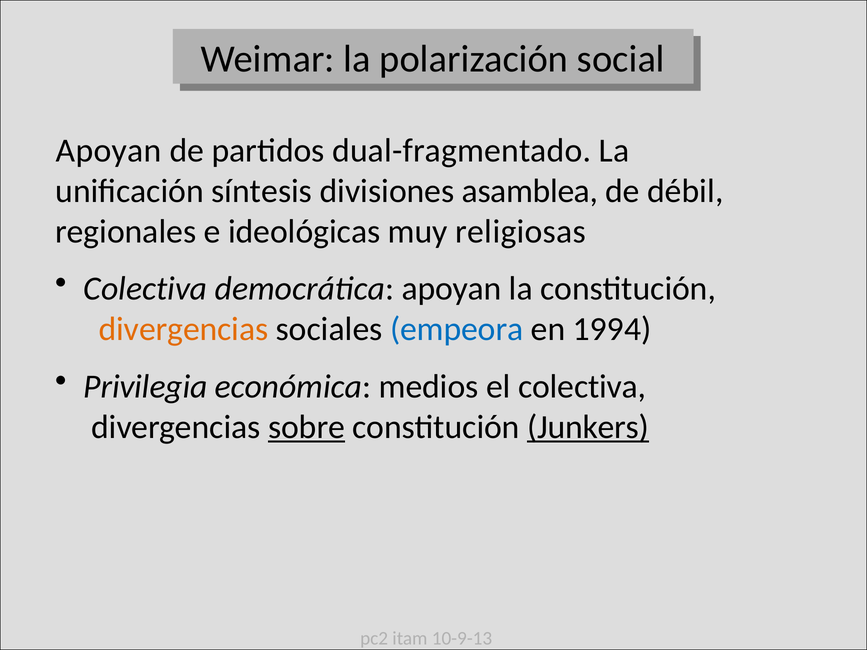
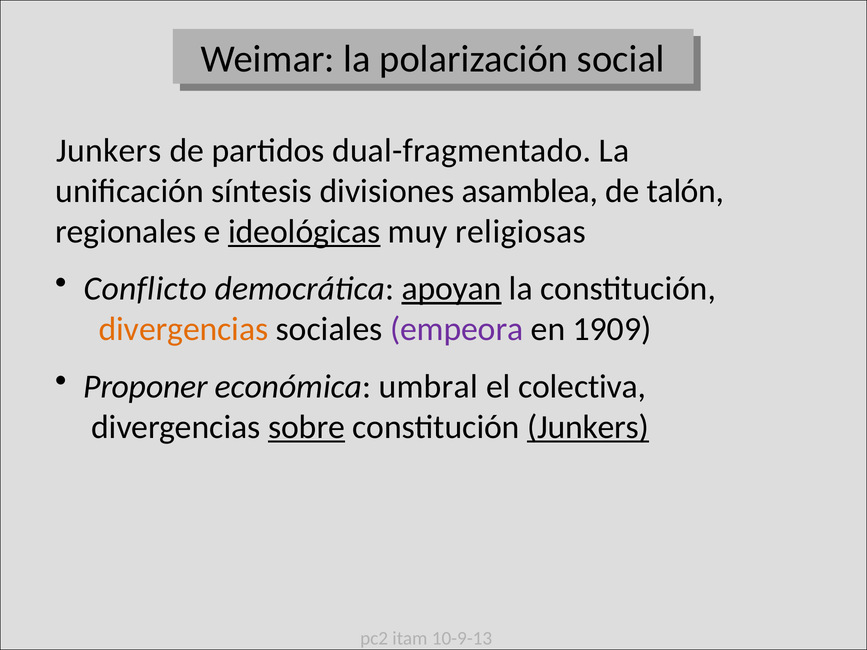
Apoyan at (109, 151): Apoyan -> Junkers
débil: débil -> talón
ideológicas underline: none -> present
Colectiva at (145, 289): Colectiva -> Conflicto
apoyan at (452, 289) underline: none -> present
empeora colour: blue -> purple
1994: 1994 -> 1909
Privilegia: Privilegia -> Proponer
medios: medios -> umbral
